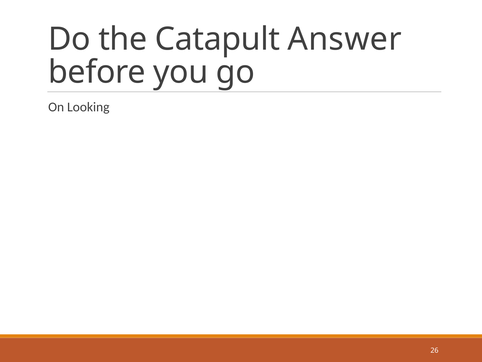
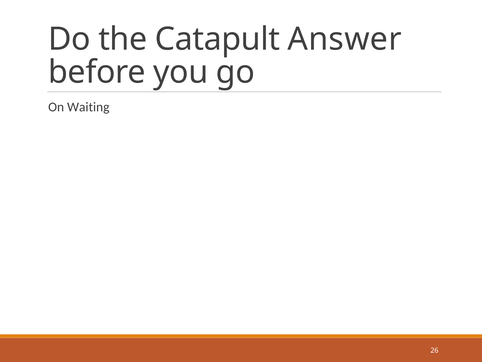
Looking: Looking -> Waiting
